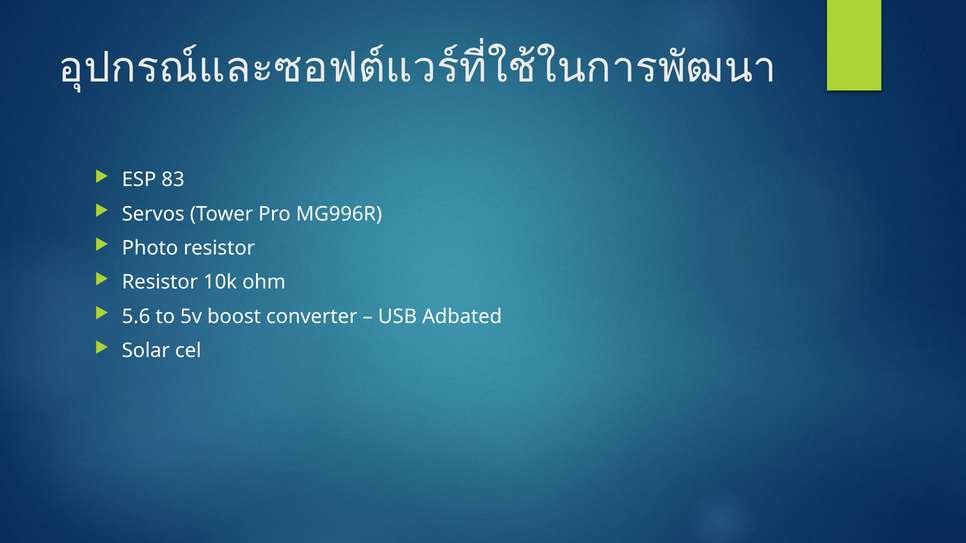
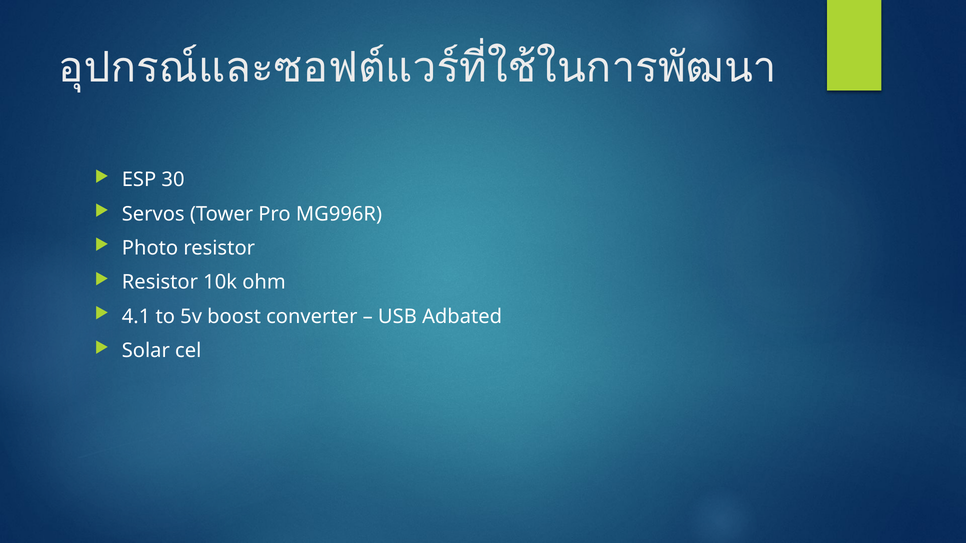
83: 83 -> 30
5.6: 5.6 -> 4.1
